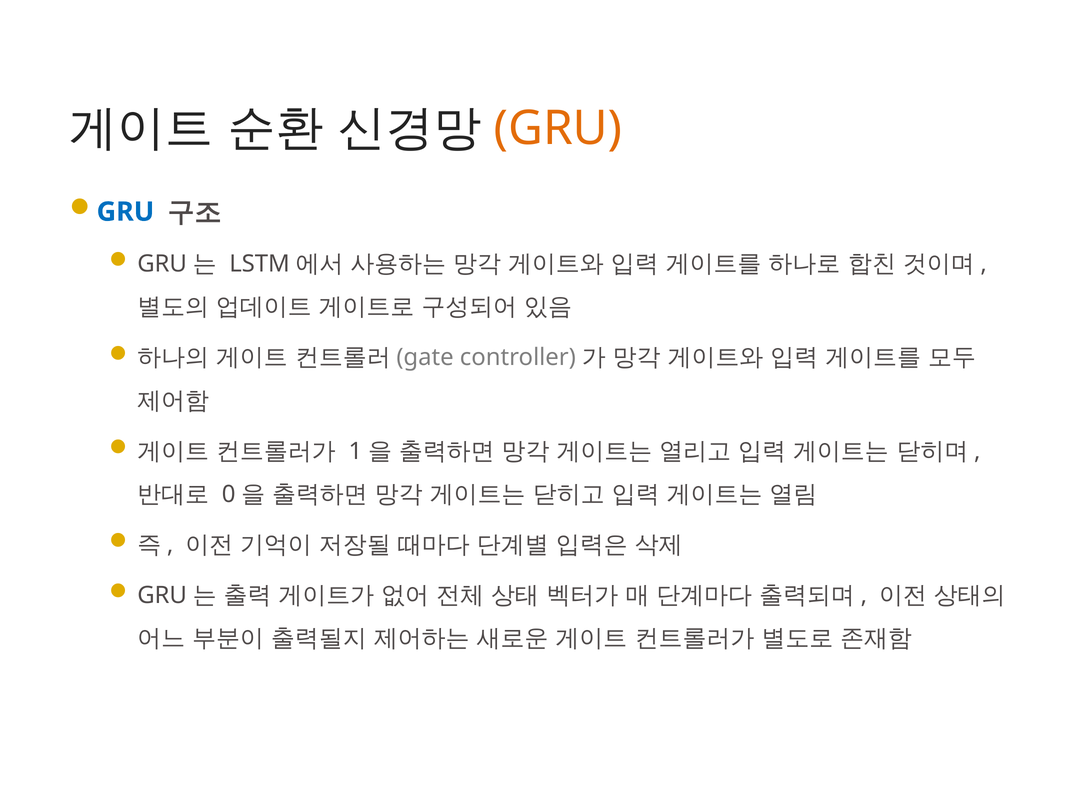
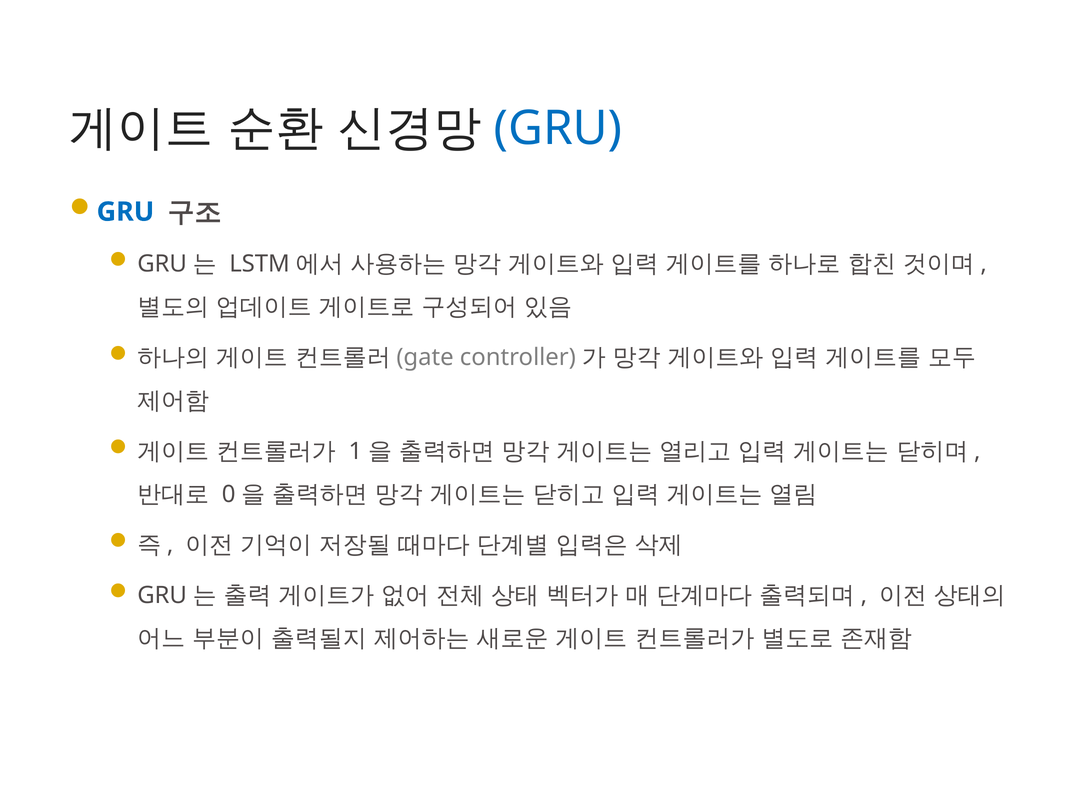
GRU at (558, 128) colour: orange -> blue
